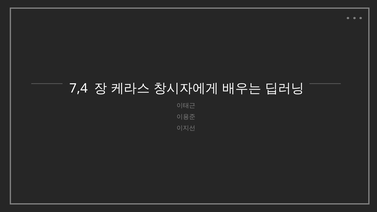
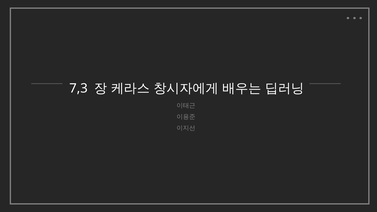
7,4: 7,4 -> 7,3
